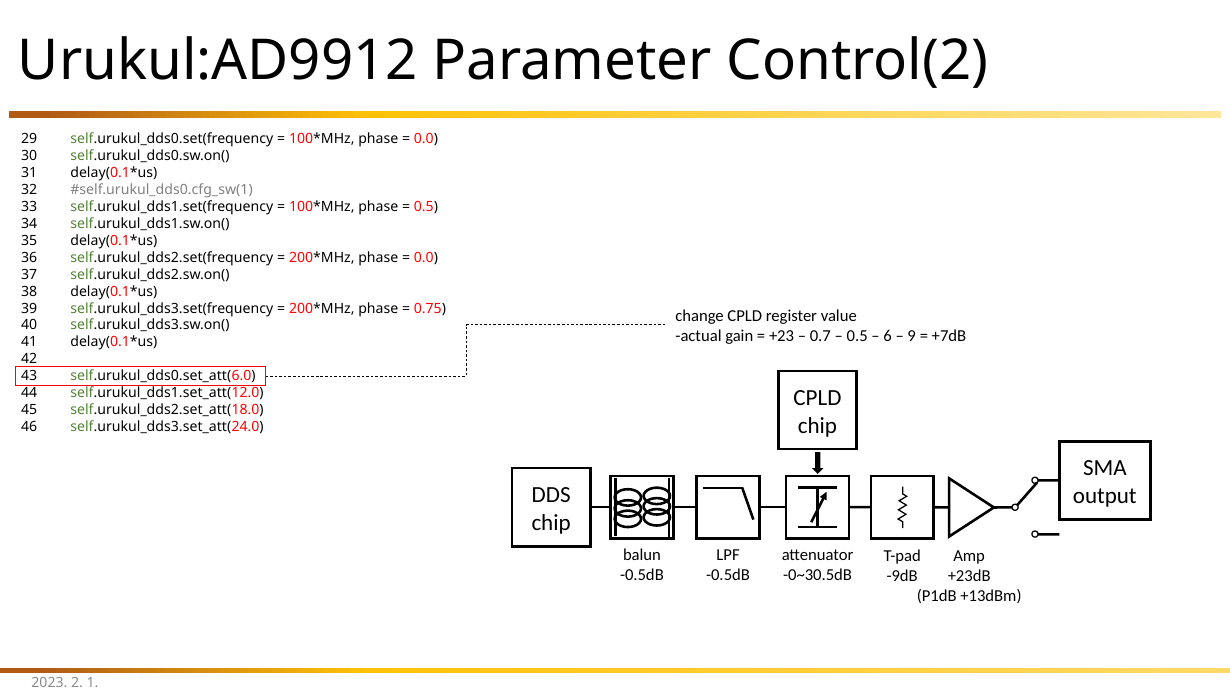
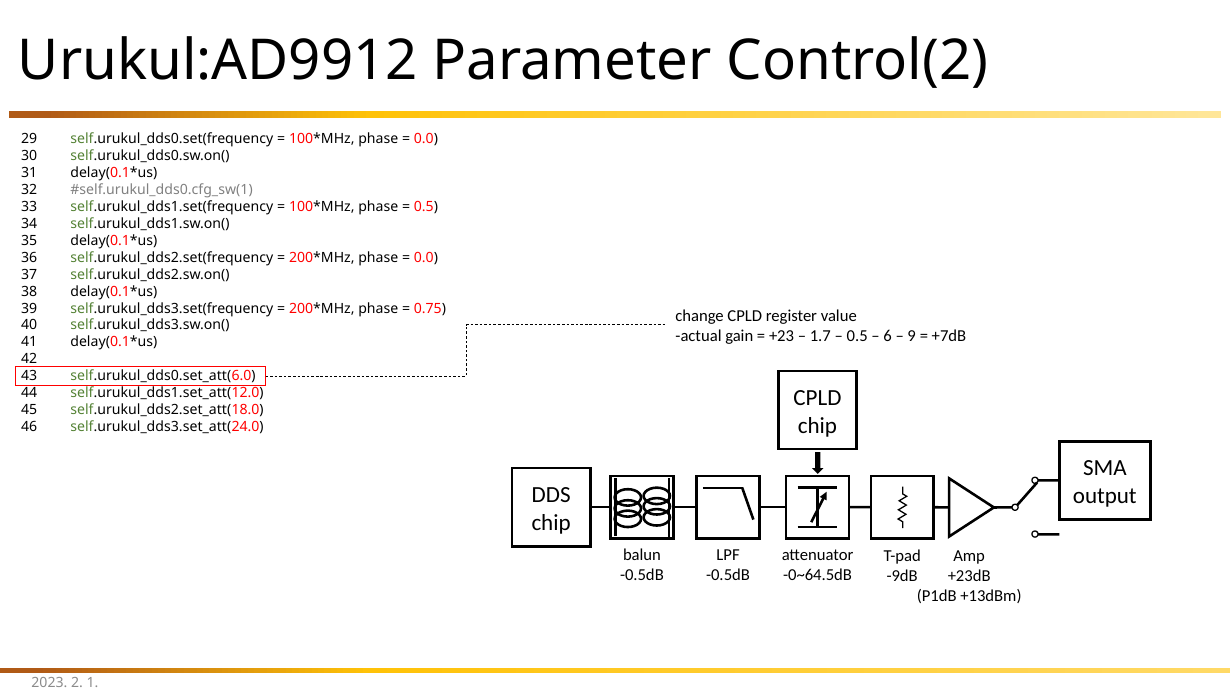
0.7: 0.7 -> 1.7
-0~30.5dB: -0~30.5dB -> -0~64.5dB
